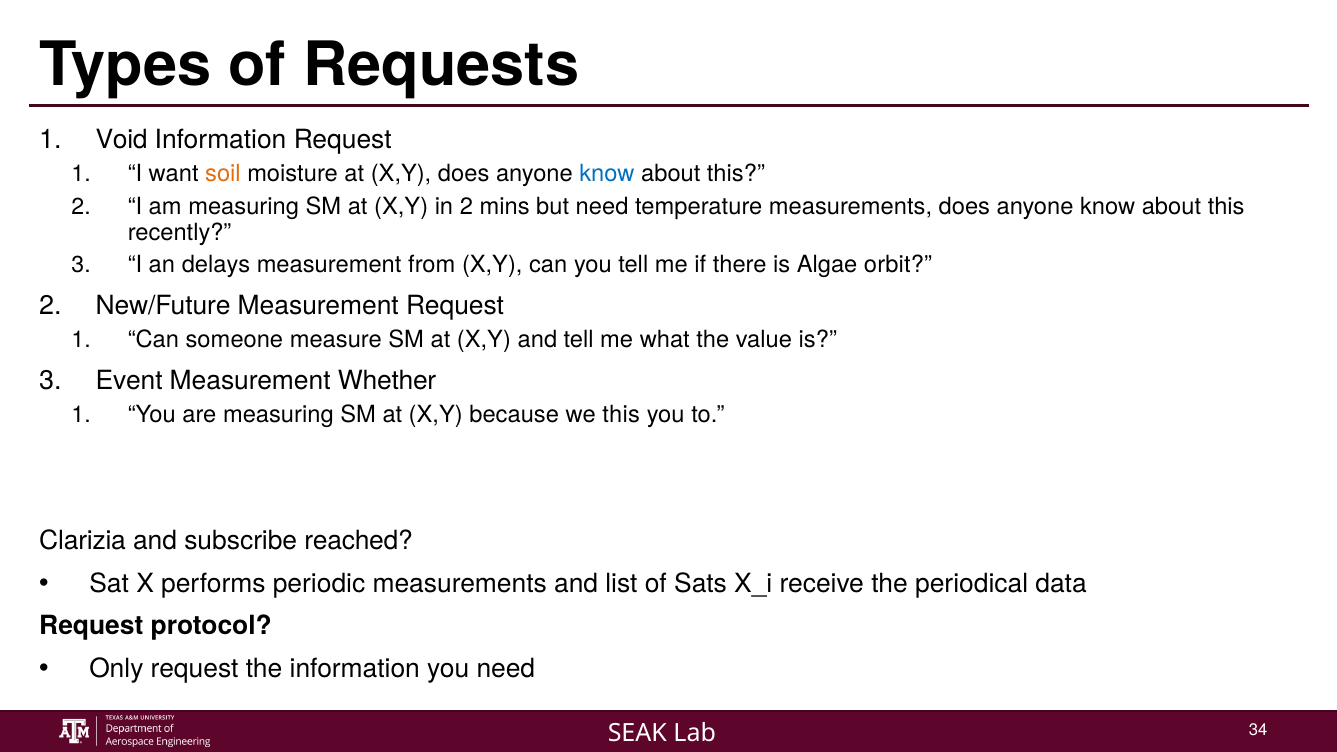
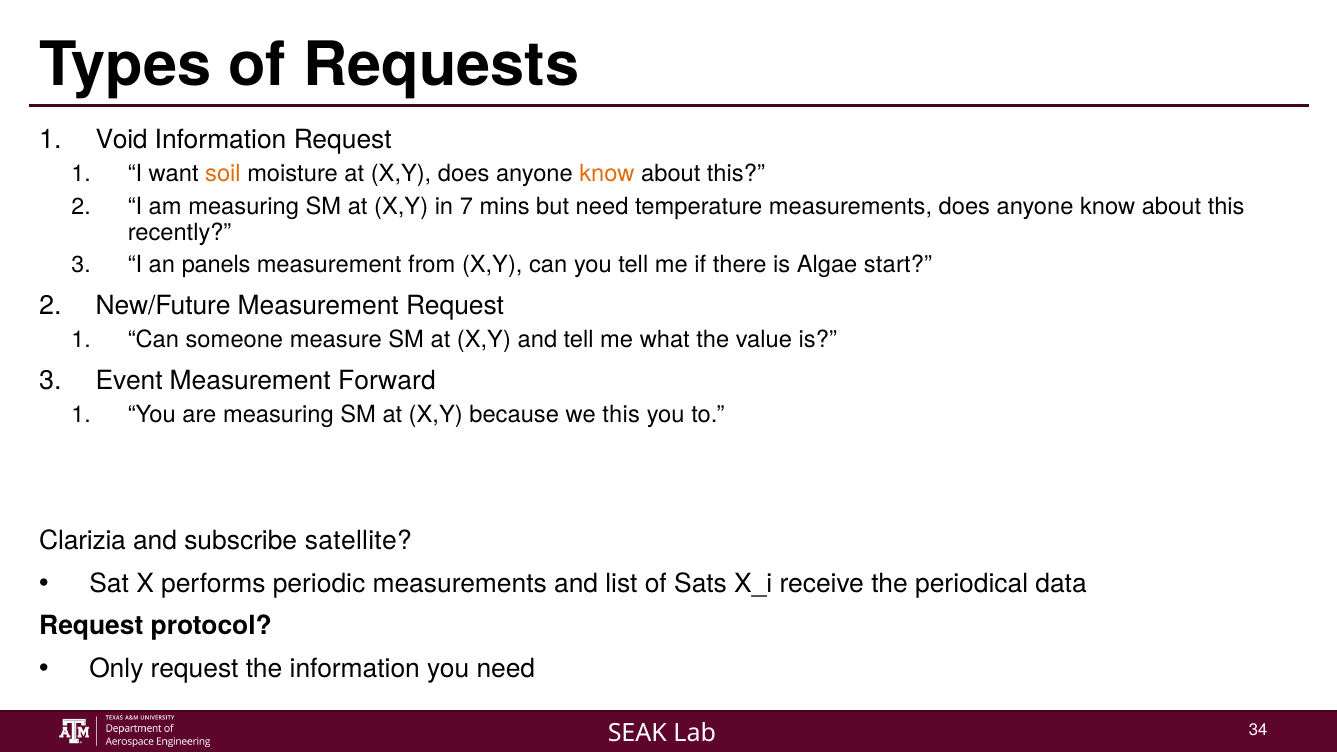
know at (607, 174) colour: blue -> orange
in 2: 2 -> 7
delays: delays -> panels
orbit: orbit -> start
Whether: Whether -> Forward
reached: reached -> satellite
